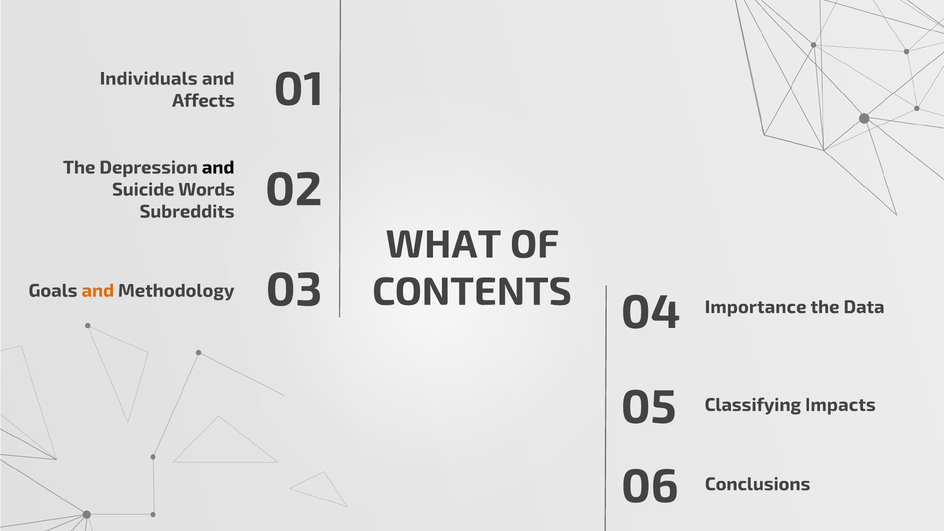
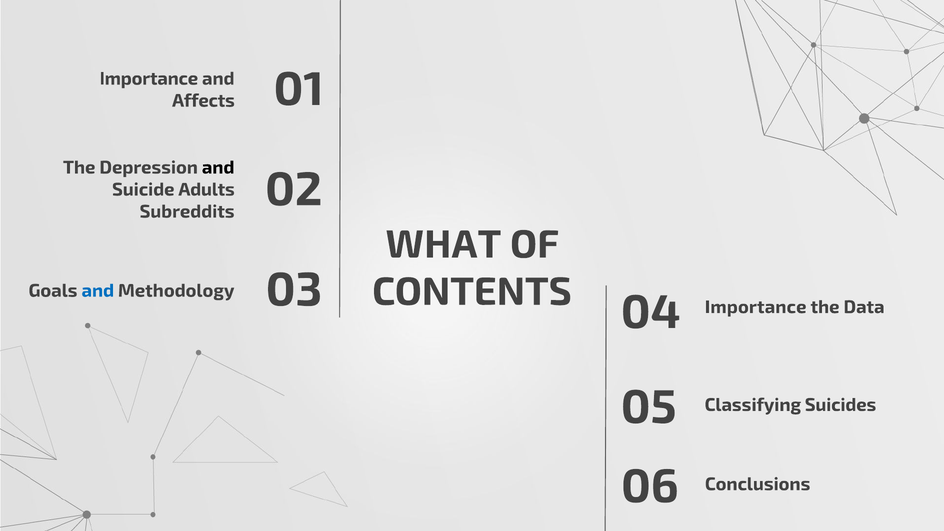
Individuals at (149, 79): Individuals -> Importance
Words: Words -> Adults
and at (98, 291) colour: orange -> blue
Impacts: Impacts -> Suicides
